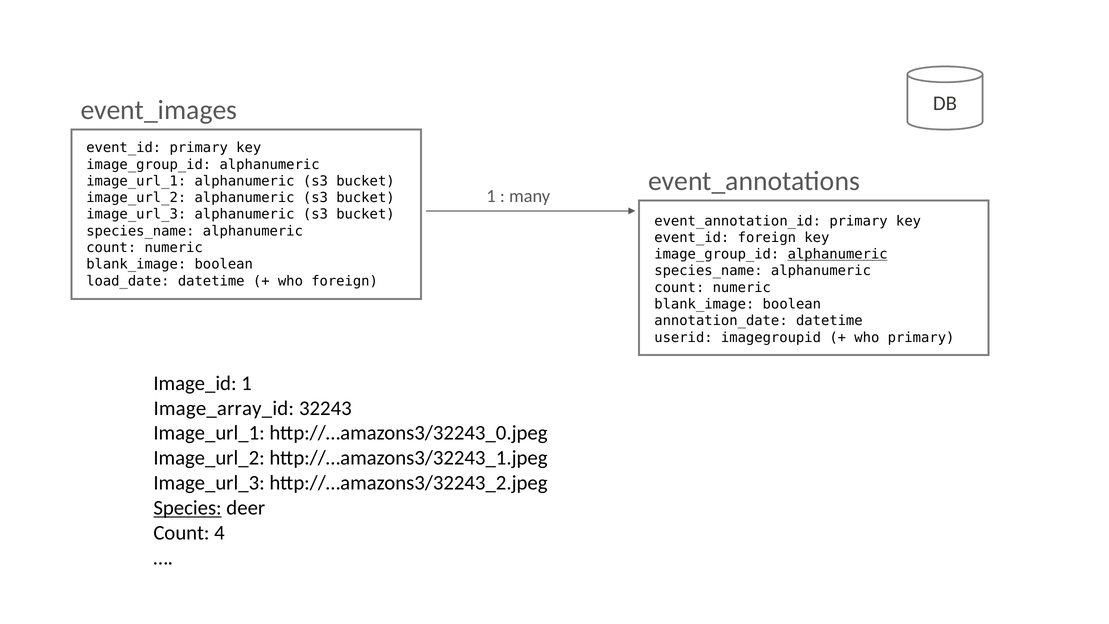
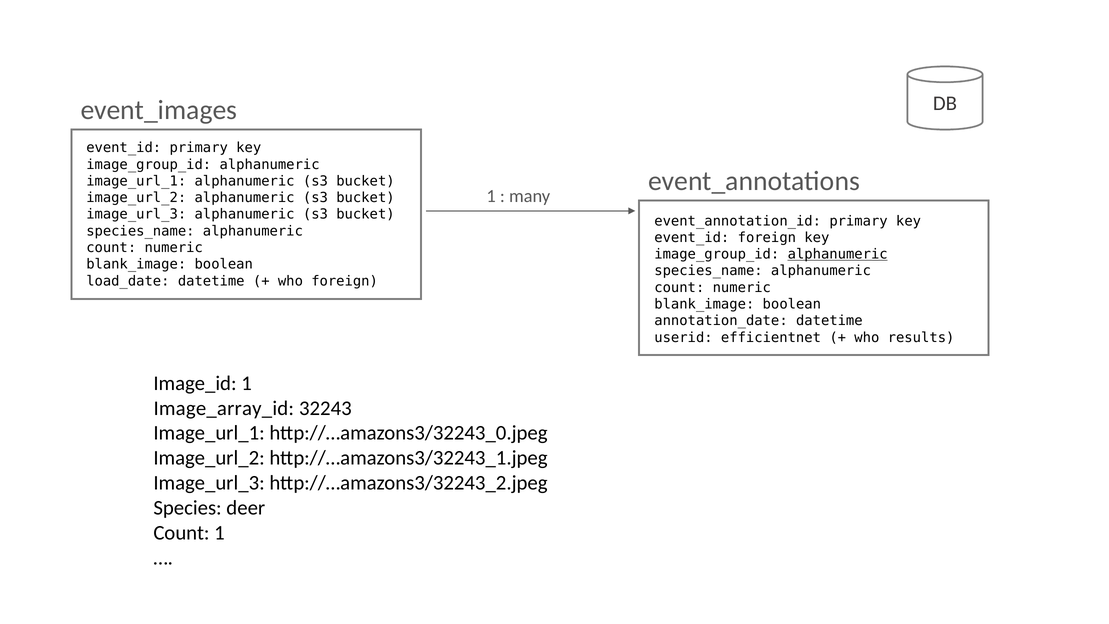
imagegroupid: imagegroupid -> efficientnet
who primary: primary -> results
Species underline: present -> none
Count 4: 4 -> 1
